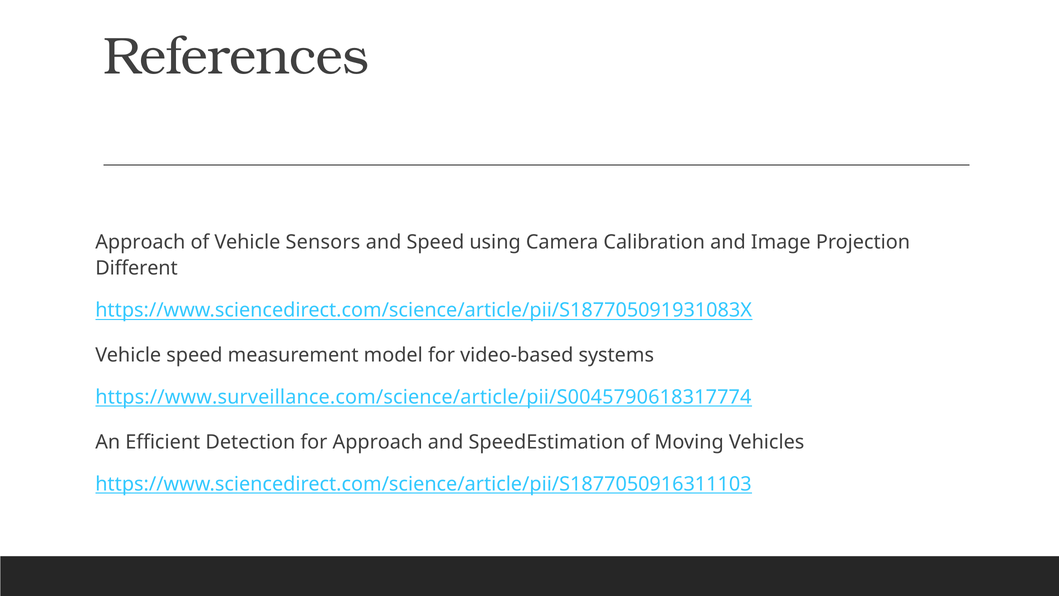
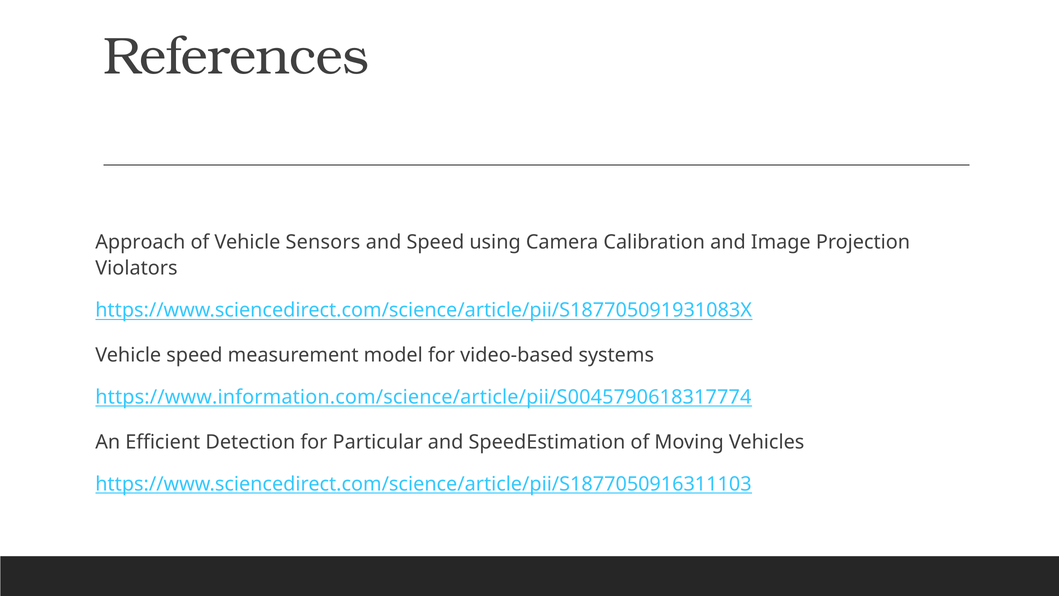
Different: Different -> Violators
https://www.surveillance.com/science/article/pii/S0045790618317774: https://www.surveillance.com/science/article/pii/S0045790618317774 -> https://www.information.com/science/article/pii/S0045790618317774
for Approach: Approach -> Particular
